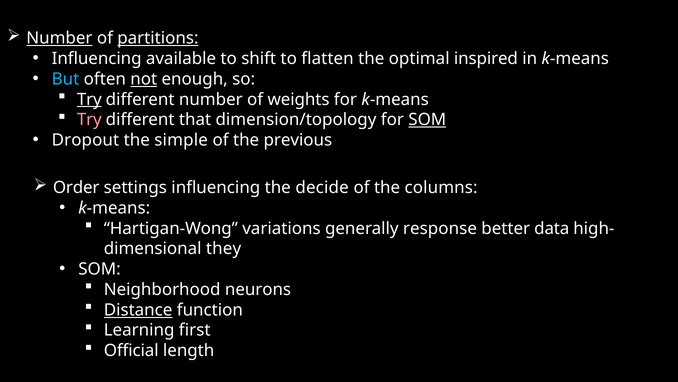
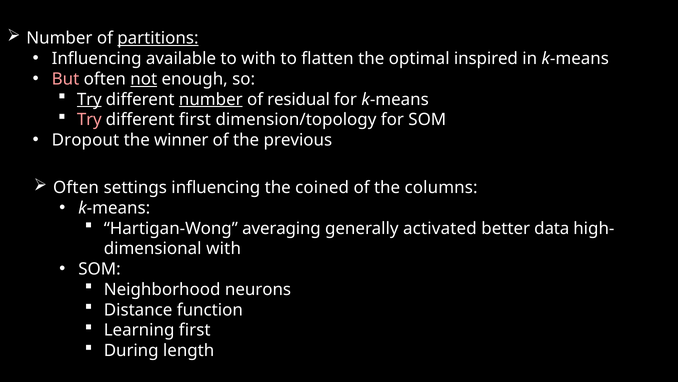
Number at (59, 38) underline: present -> none
to shift: shift -> with
But colour: light blue -> pink
number at (211, 99) underline: none -> present
weights: weights -> residual
different that: that -> first
SOM at (427, 120) underline: present -> none
simple: simple -> winner
Order at (76, 187): Order -> Often
decide: decide -> coined
variations: variations -> averaging
response: response -> activated
they at (224, 248): they -> with
Distance underline: present -> none
Official: Official -> During
